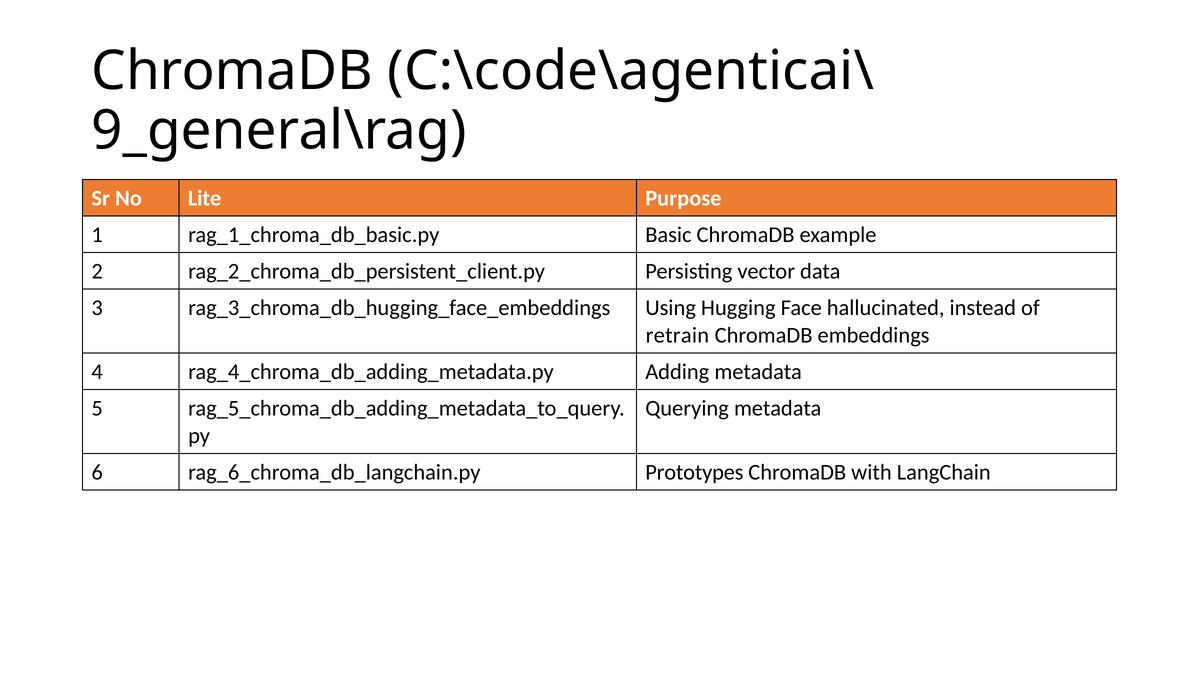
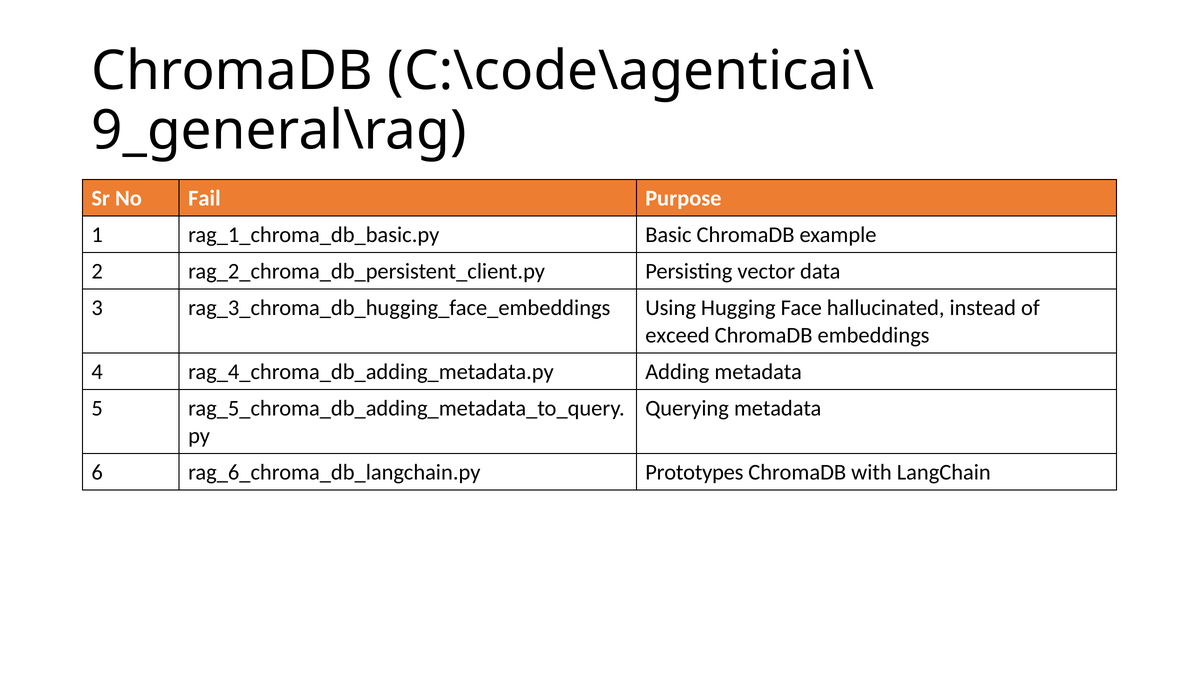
Lite: Lite -> Fail
retrain: retrain -> exceed
